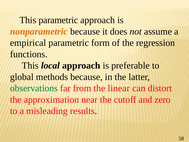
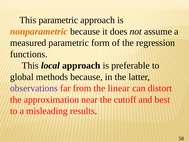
empirical: empirical -> measured
observations colour: green -> purple
zero: zero -> best
